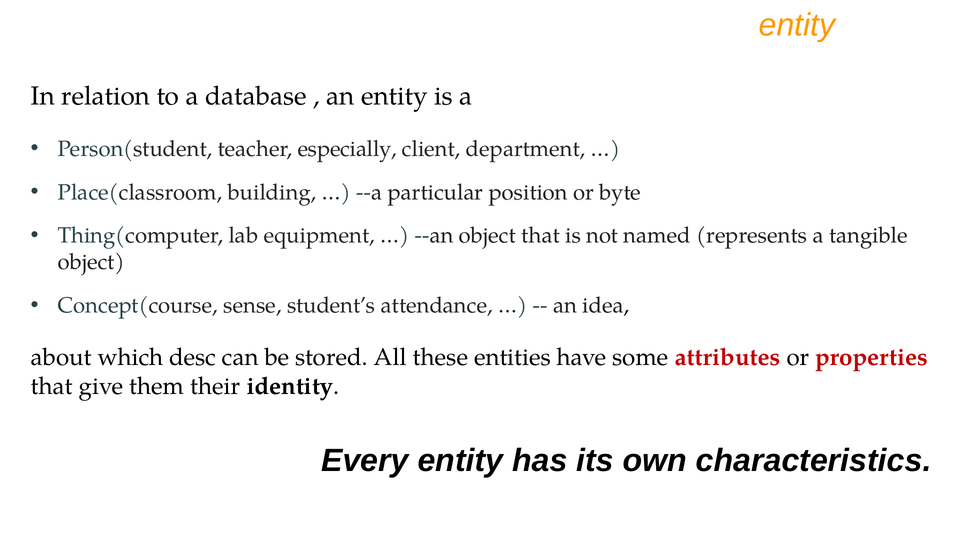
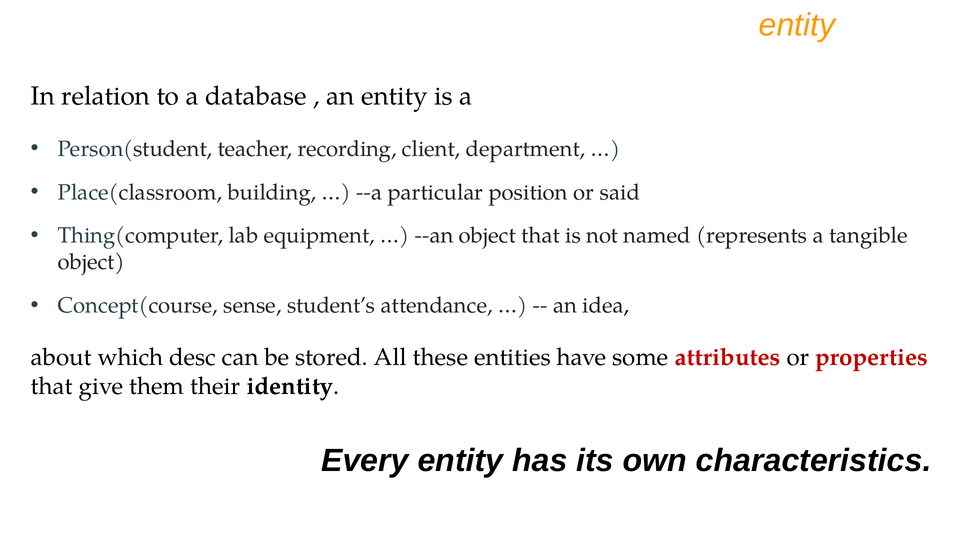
especially: especially -> recording
byte: byte -> said
